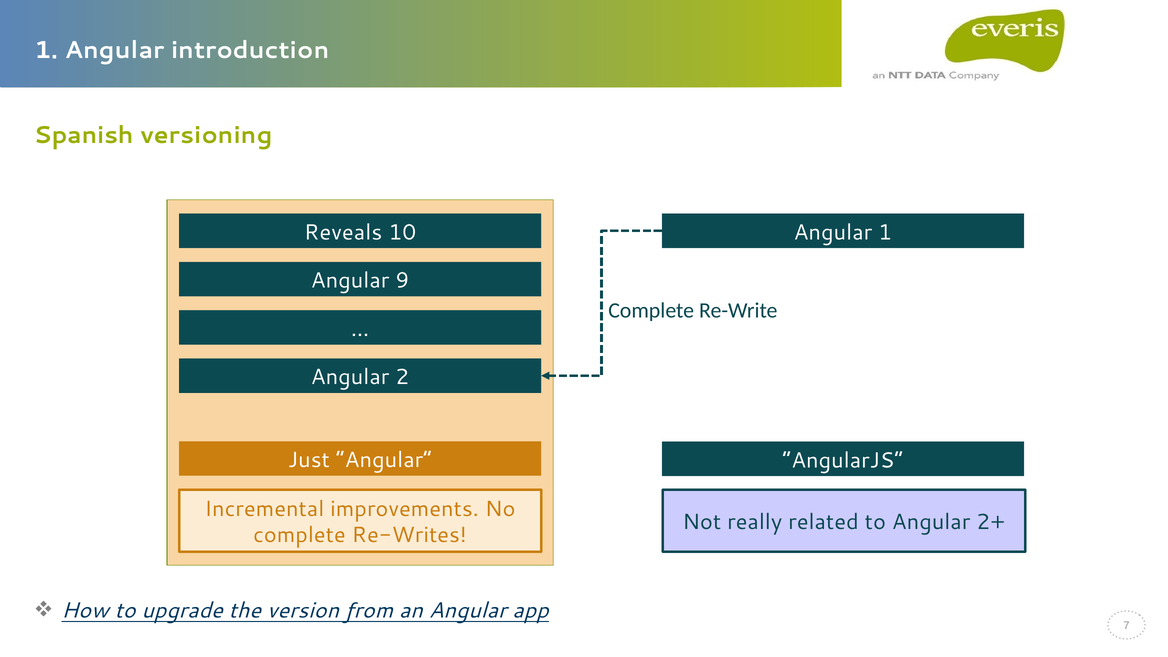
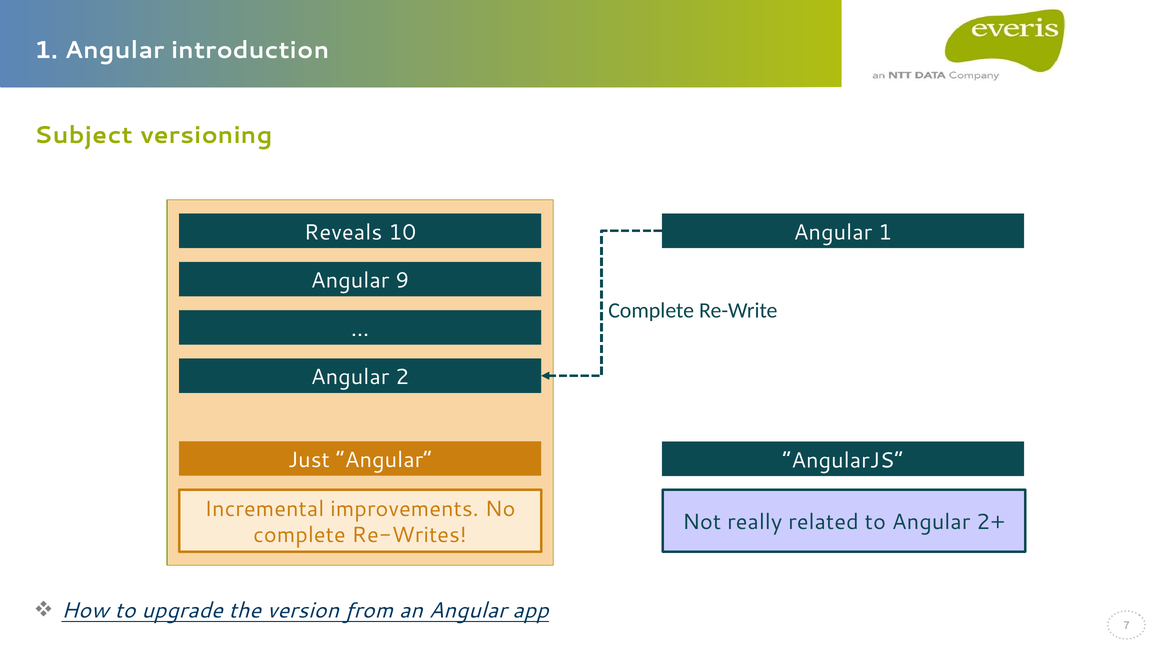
Spanish: Spanish -> Subject
